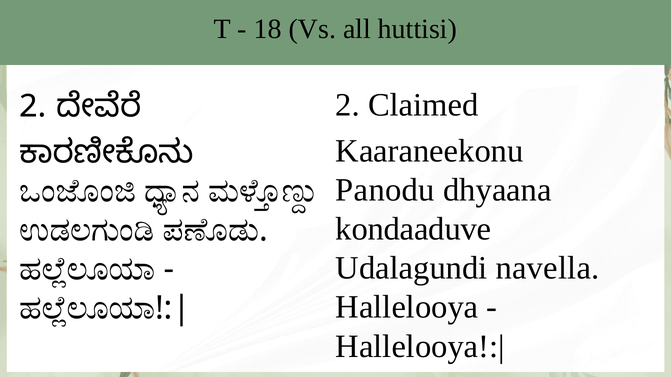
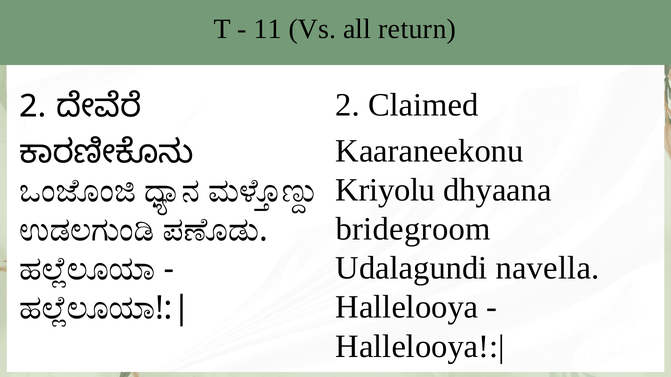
18: 18 -> 11
huttisi: huttisi -> return
Panodu: Panodu -> Kriyolu
kondaaduve: kondaaduve -> bridegroom
